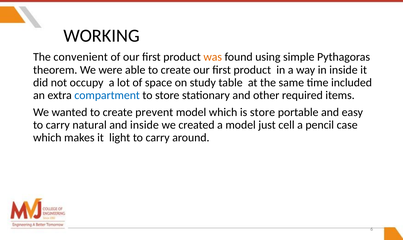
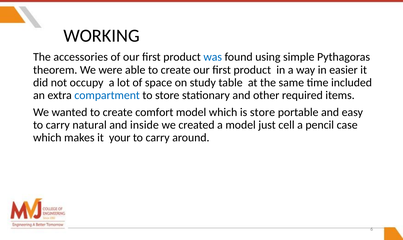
convenient: convenient -> accessories
was colour: orange -> blue
in inside: inside -> easier
prevent: prevent -> comfort
light: light -> your
